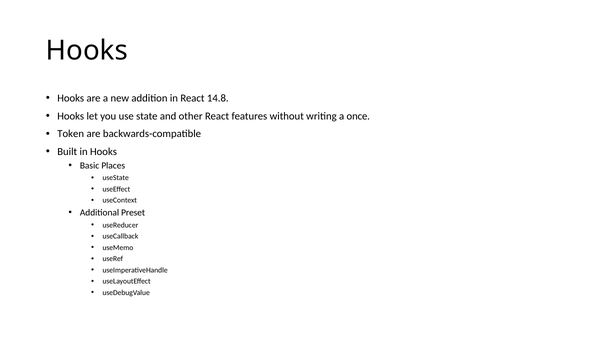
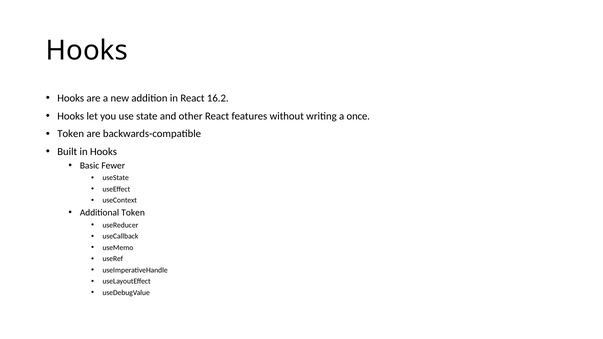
14.8: 14.8 -> 16.2
Places: Places -> Fewer
Additional Preset: Preset -> Token
